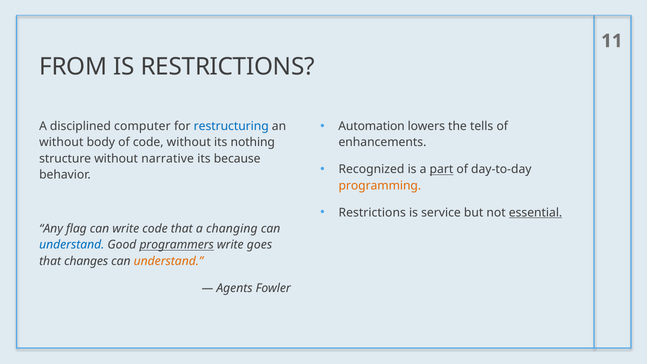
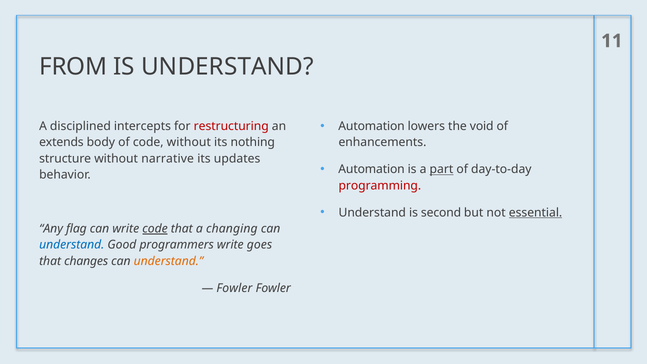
IS RESTRICTIONS: RESTRICTIONS -> UNDERSTAND
tells: tells -> void
computer: computer -> intercepts
restructuring colour: blue -> red
without at (61, 142): without -> extends
because: because -> updates
Recognized at (371, 169): Recognized -> Automation
programming colour: orange -> red
Restrictions at (372, 213): Restrictions -> Understand
service: service -> second
code at (155, 229) underline: none -> present
programmers underline: present -> none
Agents at (234, 288): Agents -> Fowler
